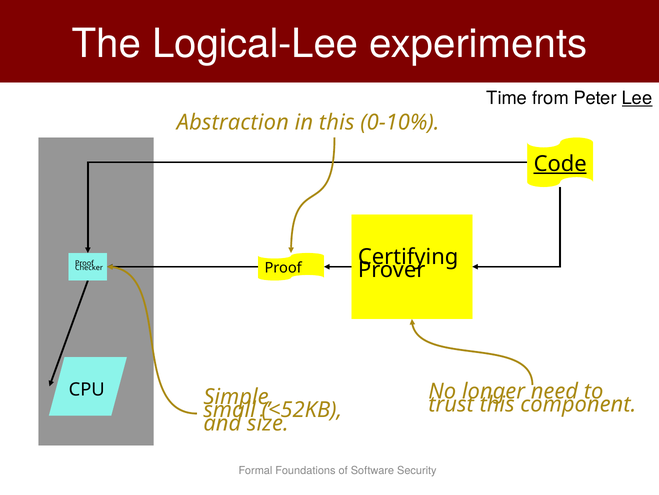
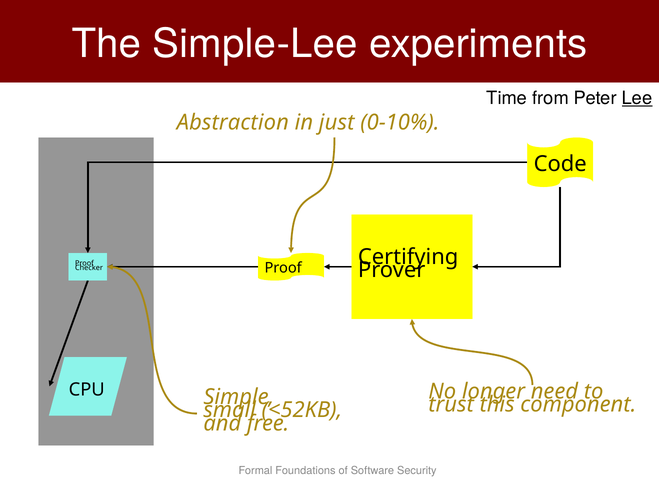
Logical-Lee: Logical-Lee -> Simple-Lee
in this: this -> just
Code underline: present -> none
size: size -> free
